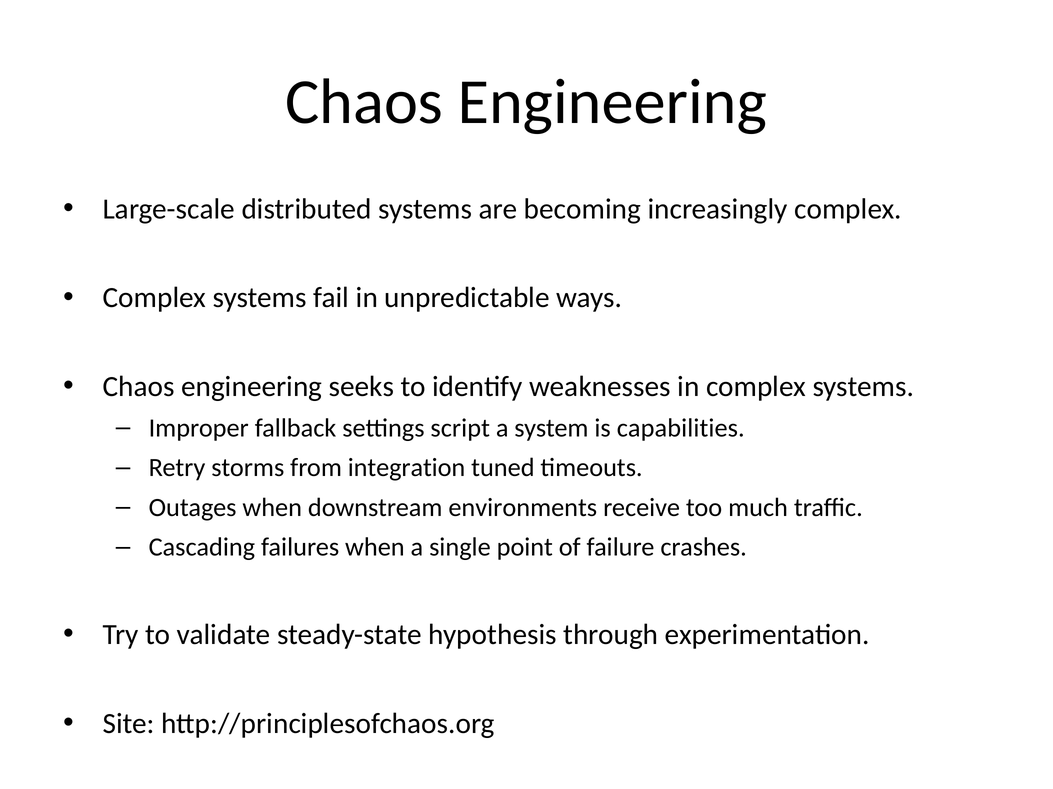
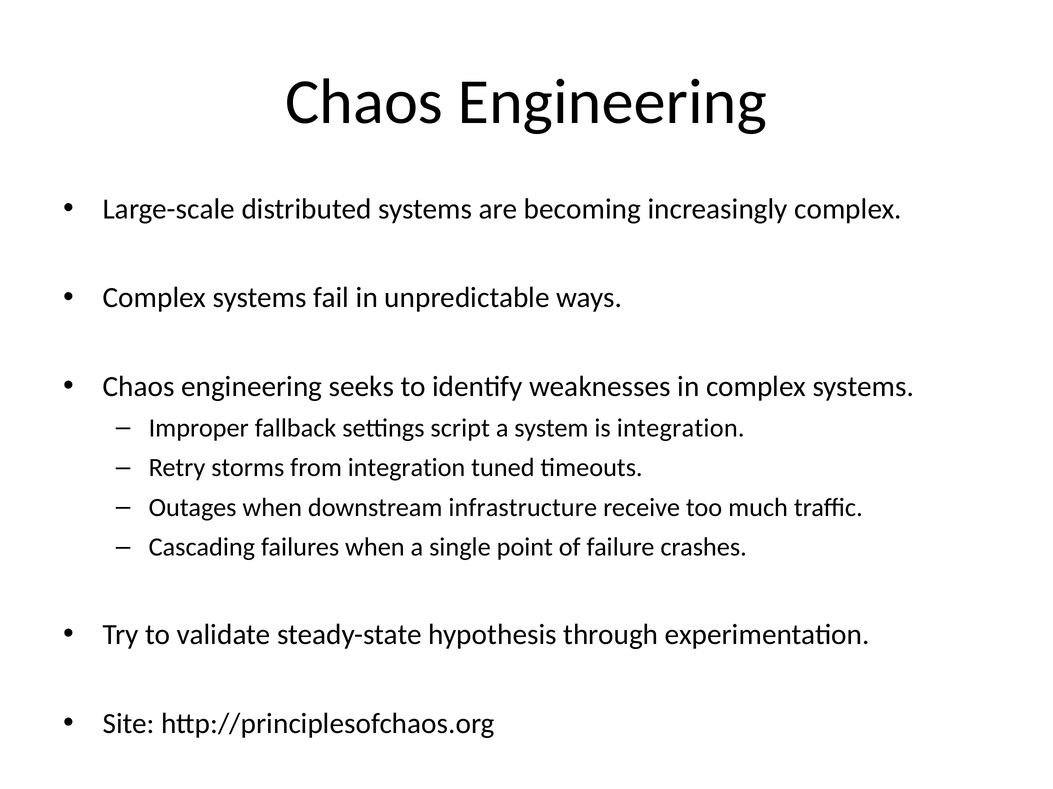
is capabilities: capabilities -> integration
environments: environments -> infrastructure
